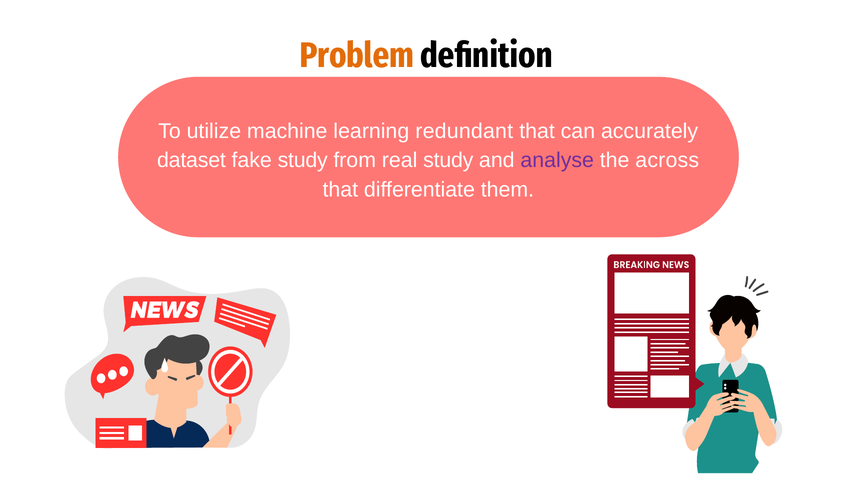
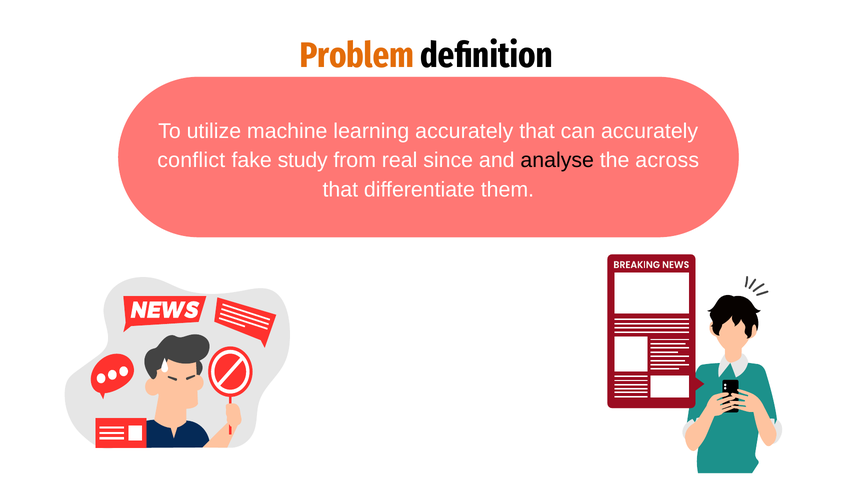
learning redundant: redundant -> accurately
dataset: dataset -> conflict
real study: study -> since
analyse colour: purple -> black
